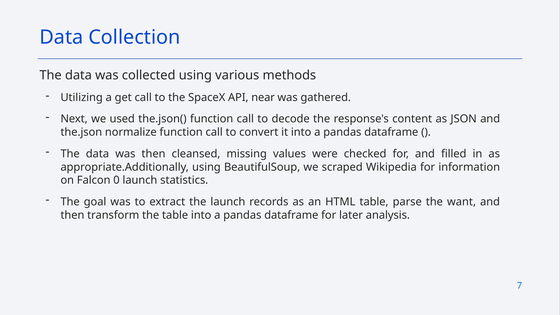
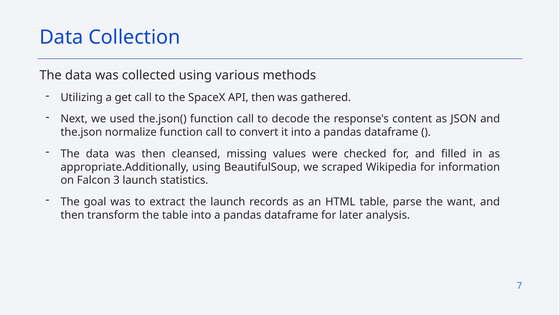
API near: near -> then
0: 0 -> 3
